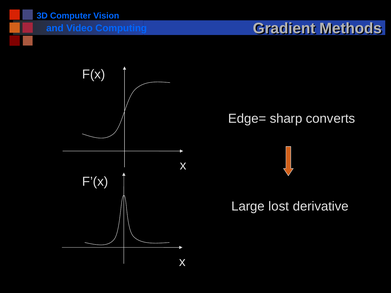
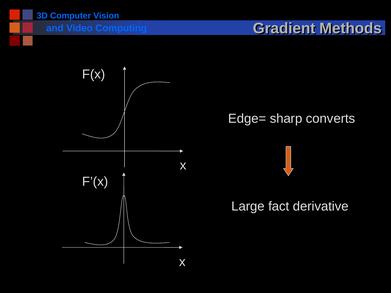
lost: lost -> fact
